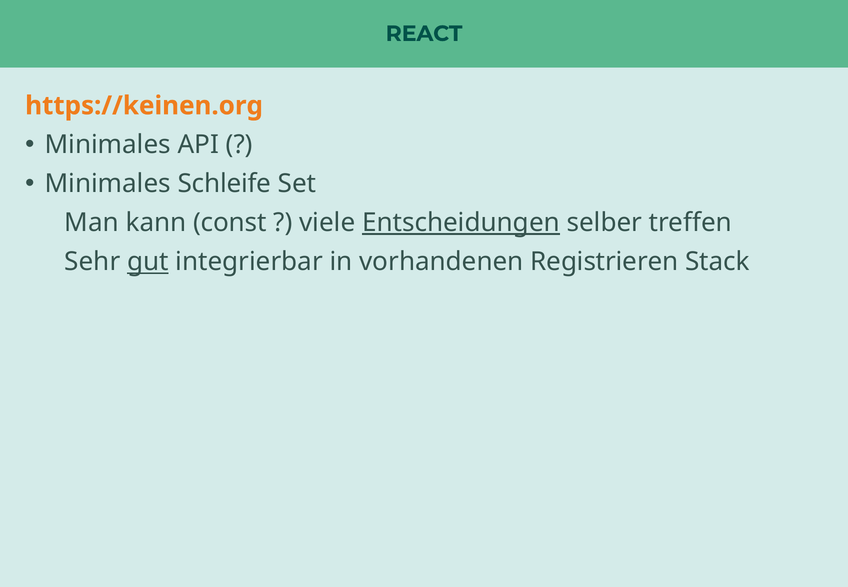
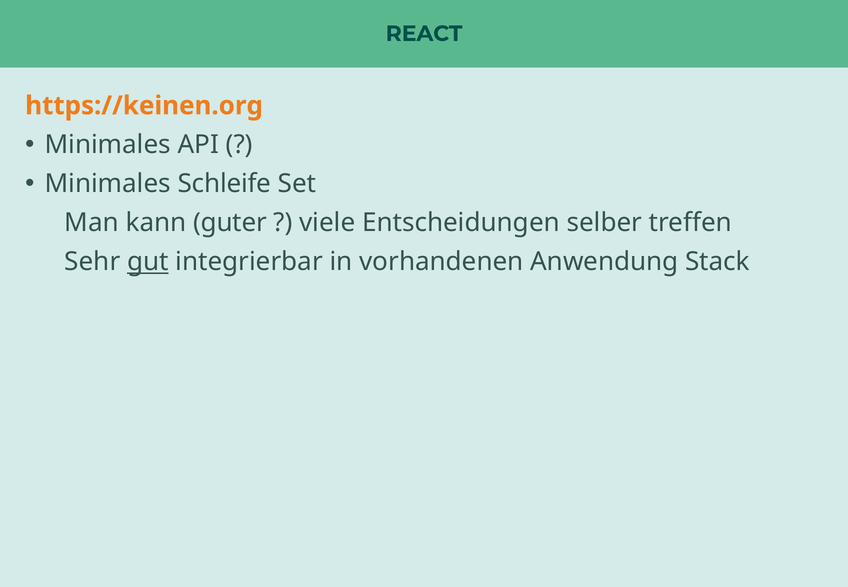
const: const -> guter
Entscheidungen underline: present -> none
Registrieren: Registrieren -> Anwendung
